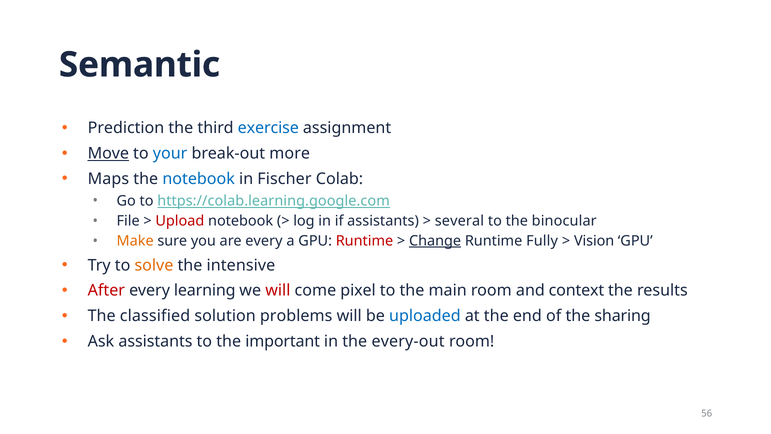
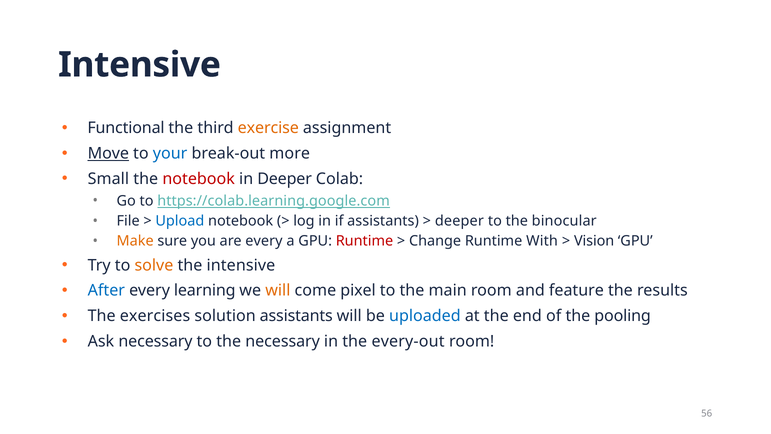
Semantic at (139, 65): Semantic -> Intensive
Prediction: Prediction -> Functional
exercise colour: blue -> orange
Maps: Maps -> Small
notebook at (199, 179) colour: blue -> red
in Fischer: Fischer -> Deeper
Upload colour: red -> blue
several at (459, 221): several -> deeper
Change underline: present -> none
Fully: Fully -> With
After colour: red -> blue
will at (278, 290) colour: red -> orange
context: context -> feature
classified: classified -> exercises
solution problems: problems -> assistants
sharing: sharing -> pooling
Ask assistants: assistants -> necessary
the important: important -> necessary
